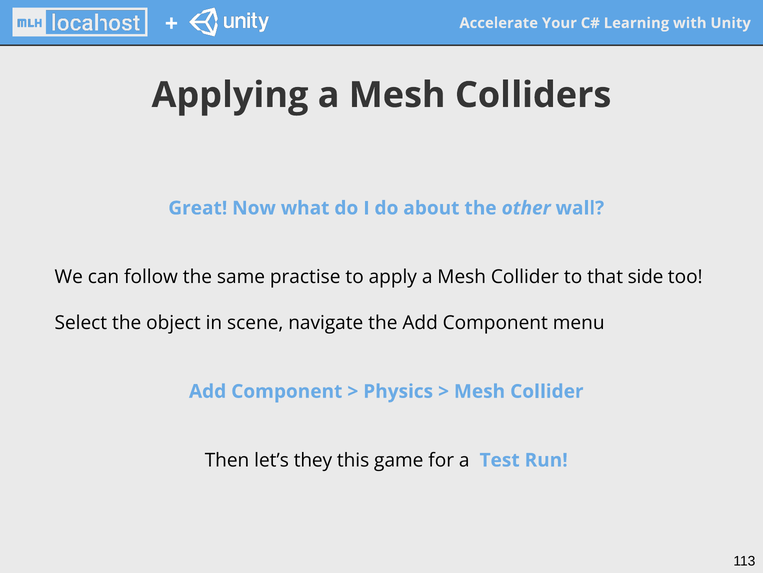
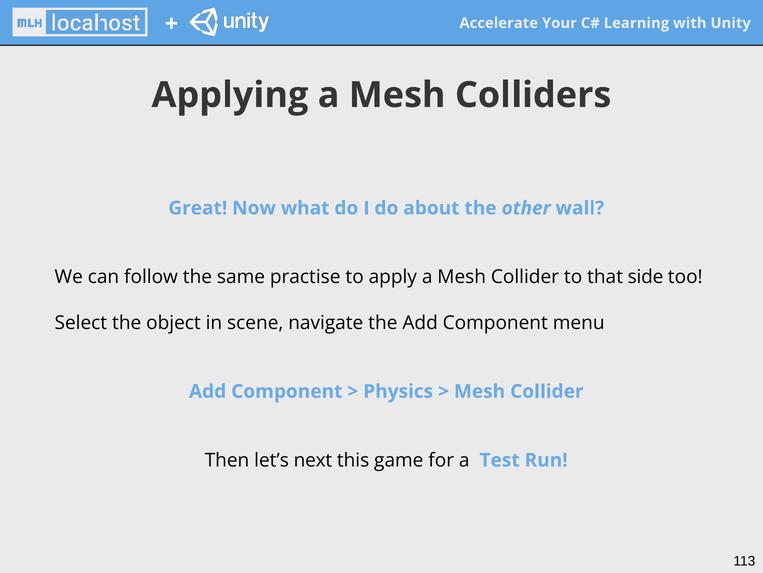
they: they -> next
